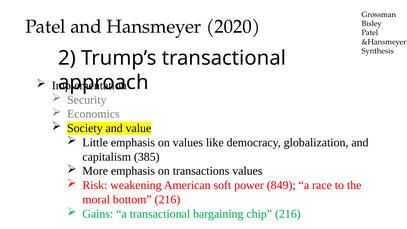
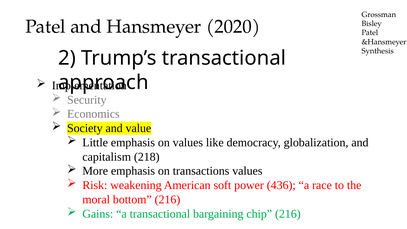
385: 385 -> 218
849: 849 -> 436
